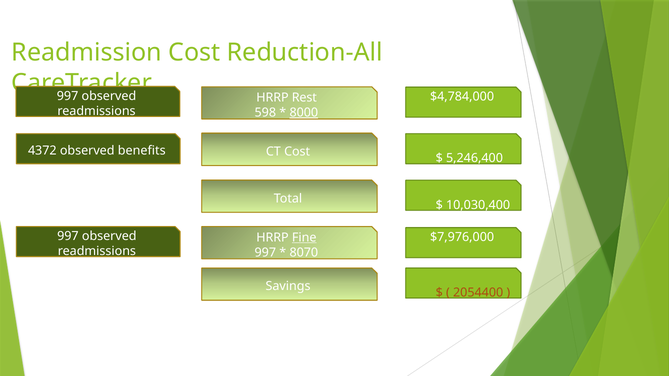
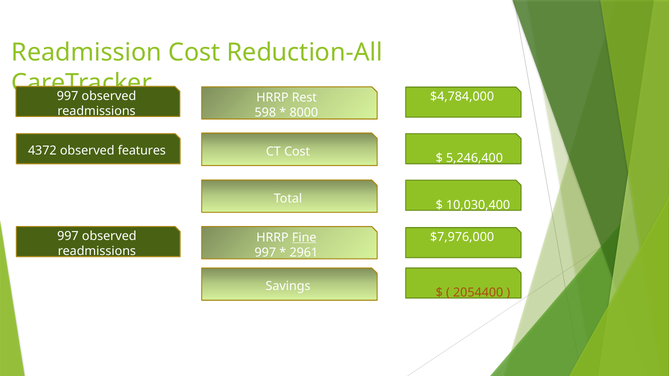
8000 underline: present -> none
benefits: benefits -> features
8070: 8070 -> 2961
